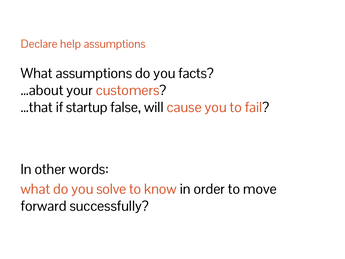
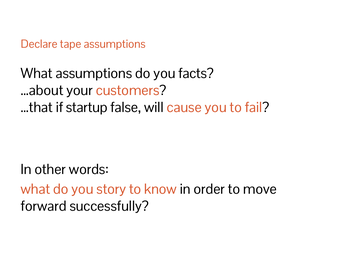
help: help -> tape
solve: solve -> story
